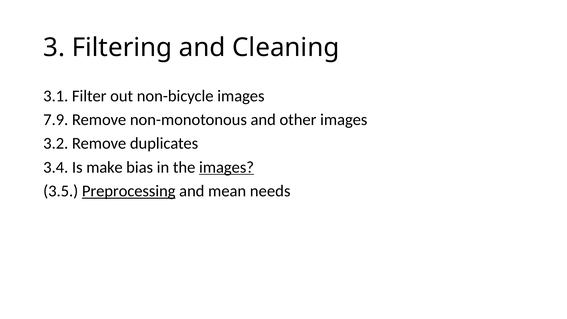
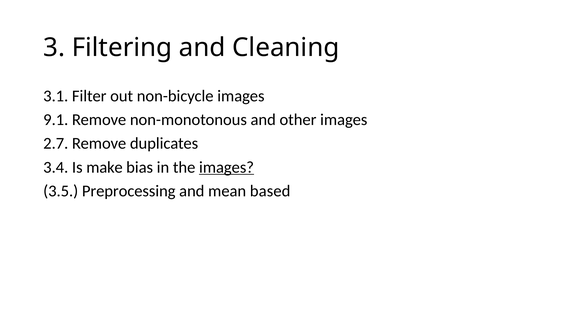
7.9: 7.9 -> 9.1
3.2: 3.2 -> 2.7
Preprocessing underline: present -> none
needs: needs -> based
